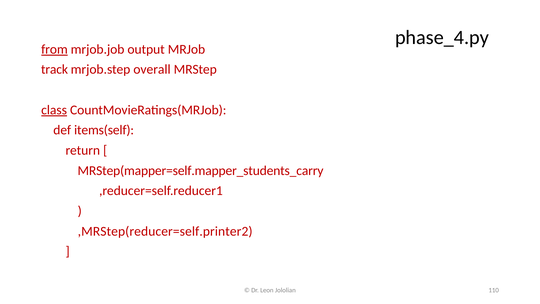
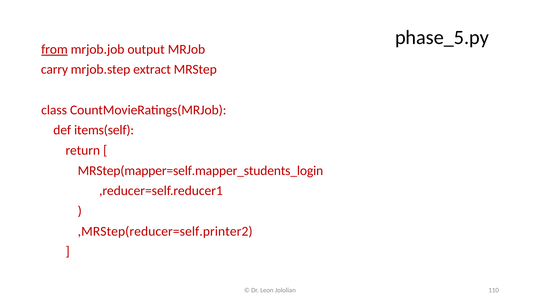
phase_4.py: phase_4.py -> phase_5.py
track: track -> carry
overall: overall -> extract
class underline: present -> none
MRStep(mapper=self.mapper_students_carry: MRStep(mapper=self.mapper_students_carry -> MRStep(mapper=self.mapper_students_login
